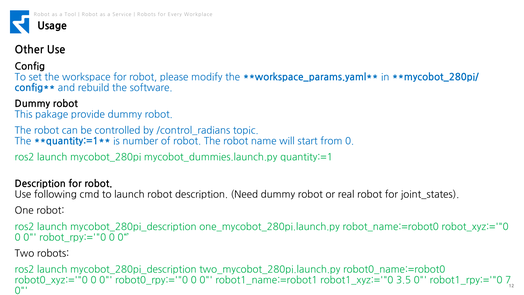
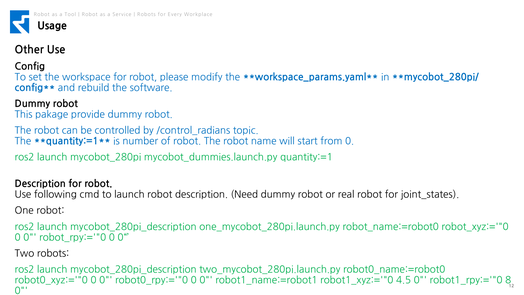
3.5: 3.5 -> 4.5
7: 7 -> 8
